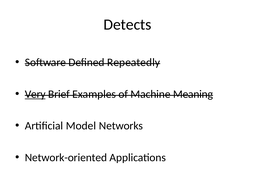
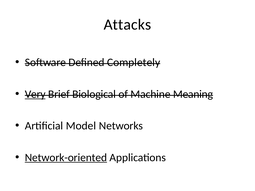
Detects: Detects -> Attacks
Repeatedly: Repeatedly -> Completely
Examples: Examples -> Biological
Network-oriented underline: none -> present
